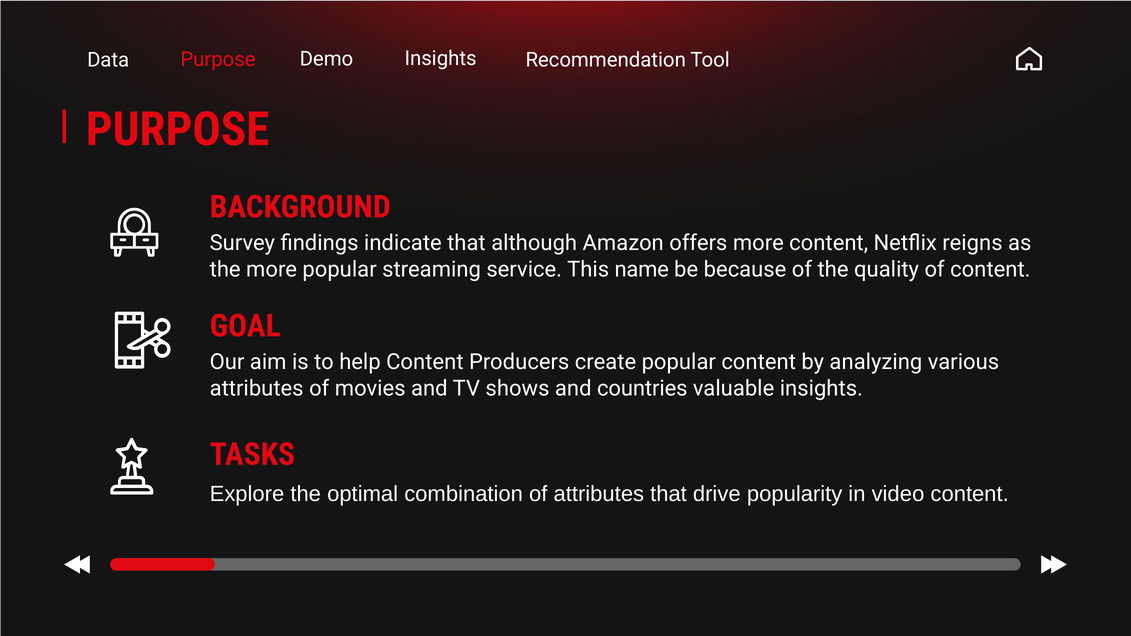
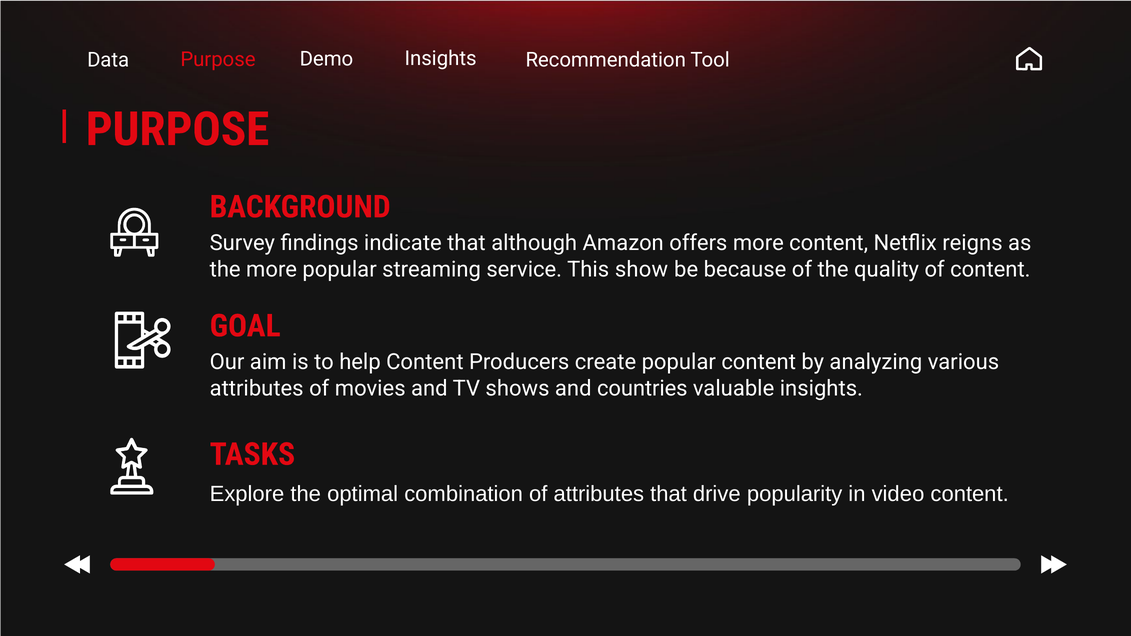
name: name -> show
